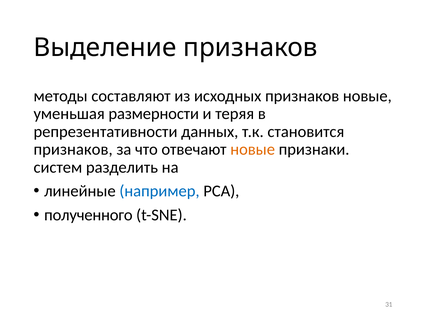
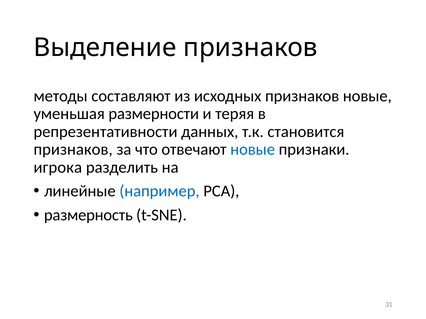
новые at (253, 150) colour: orange -> blue
систем: систем -> игрока
полученного: полученного -> размерность
